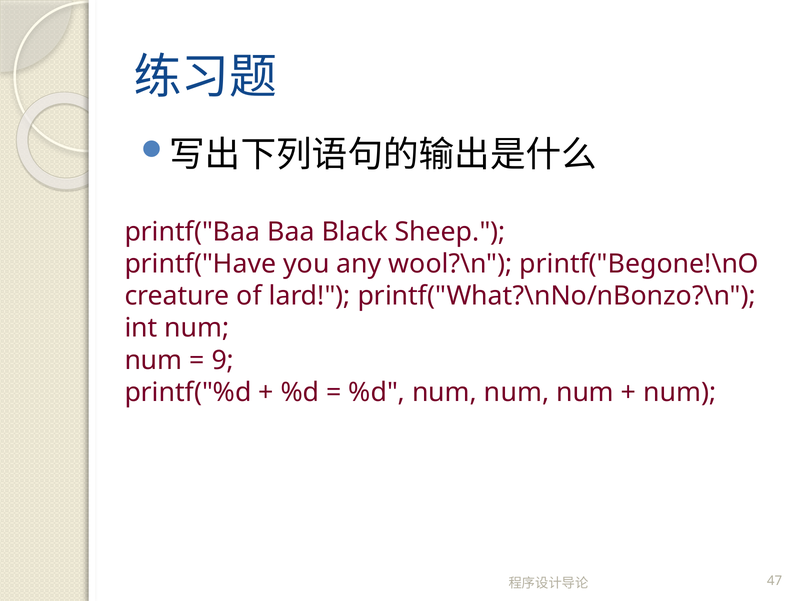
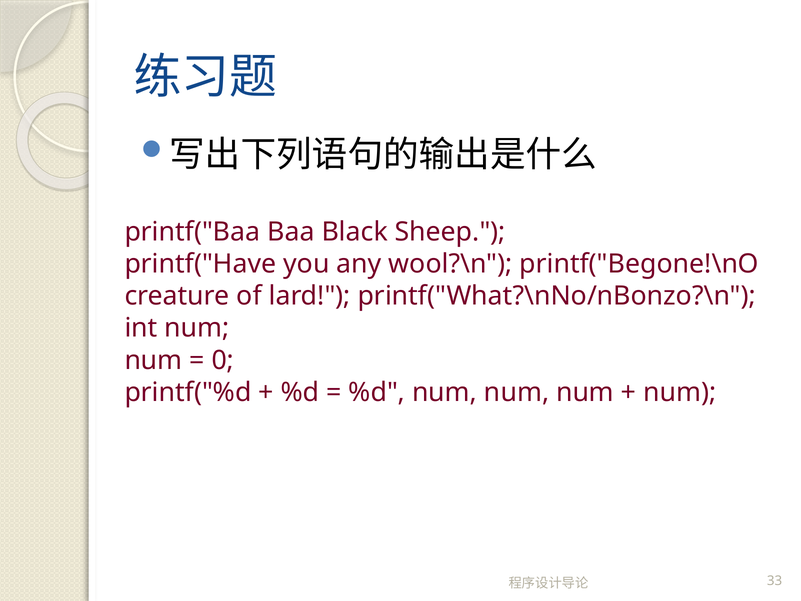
9: 9 -> 0
47: 47 -> 33
